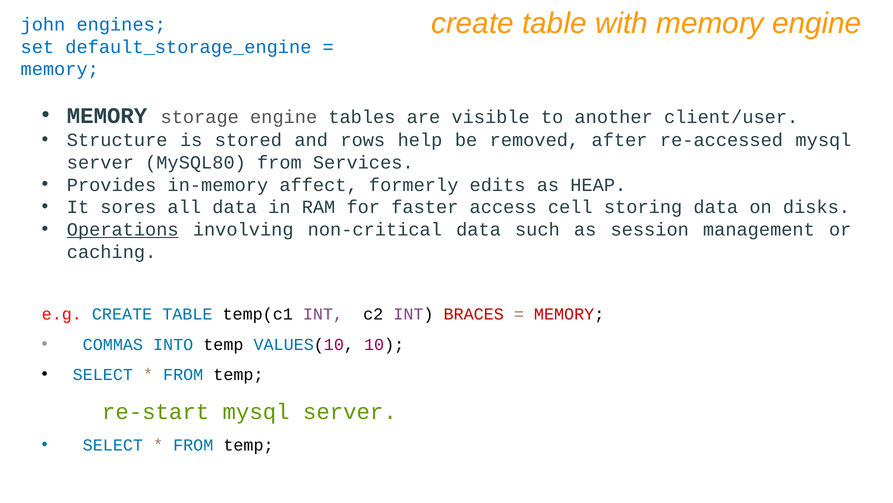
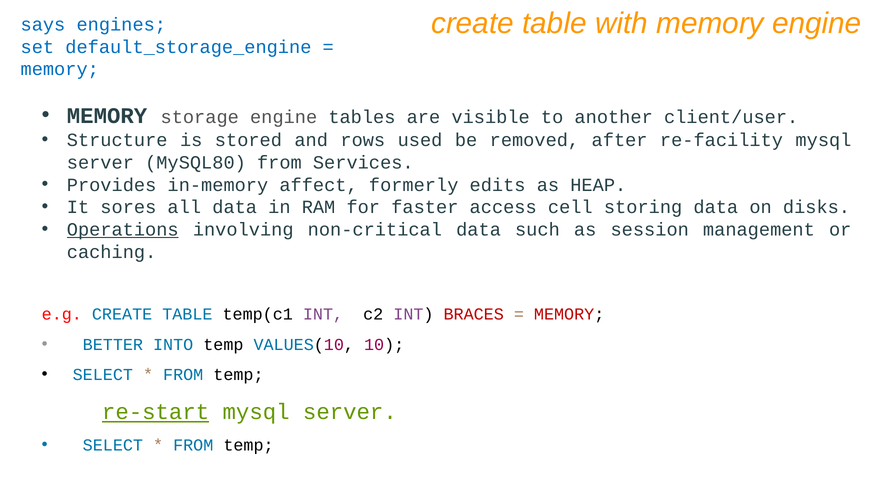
john: john -> says
help: help -> used
re-accessed: re-accessed -> re-facility
COMMAS: COMMAS -> BETTER
re-start underline: none -> present
